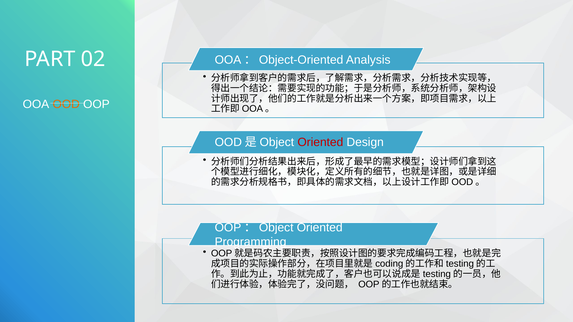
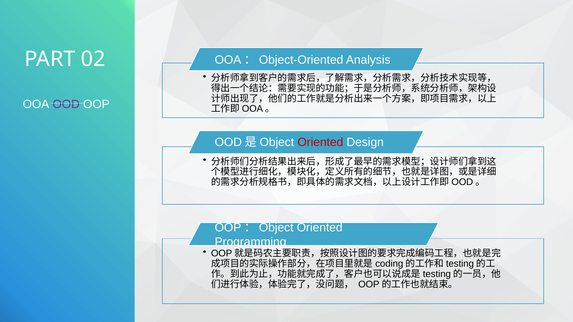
OOD colour: orange -> purple
